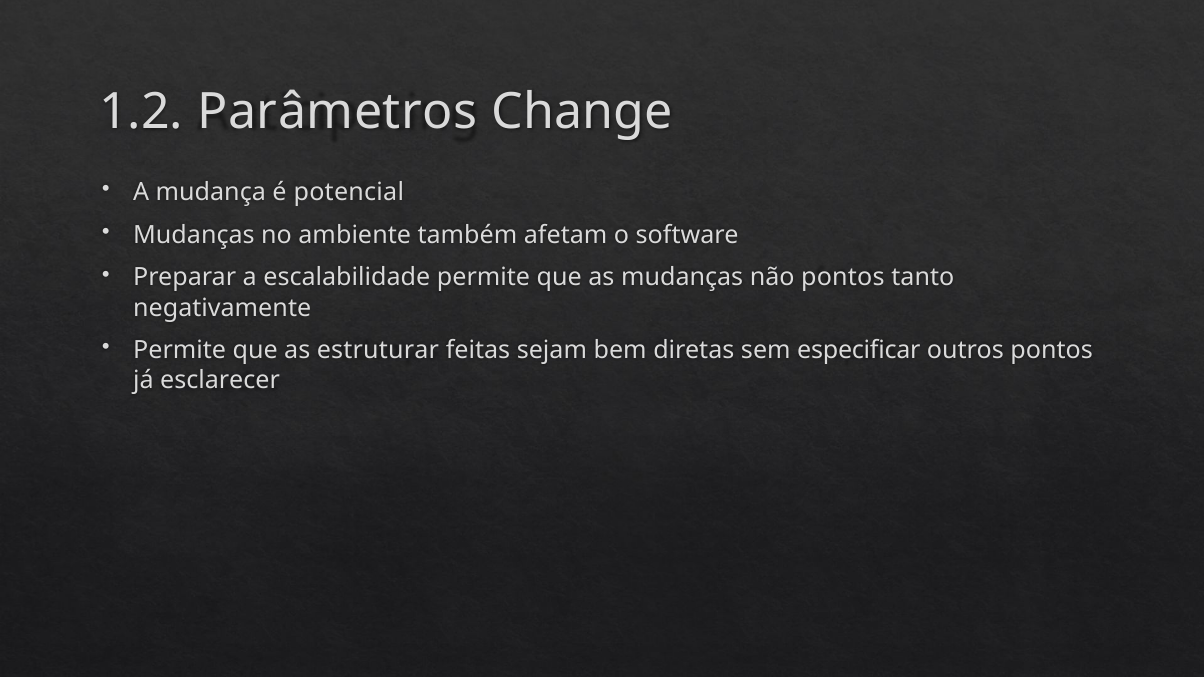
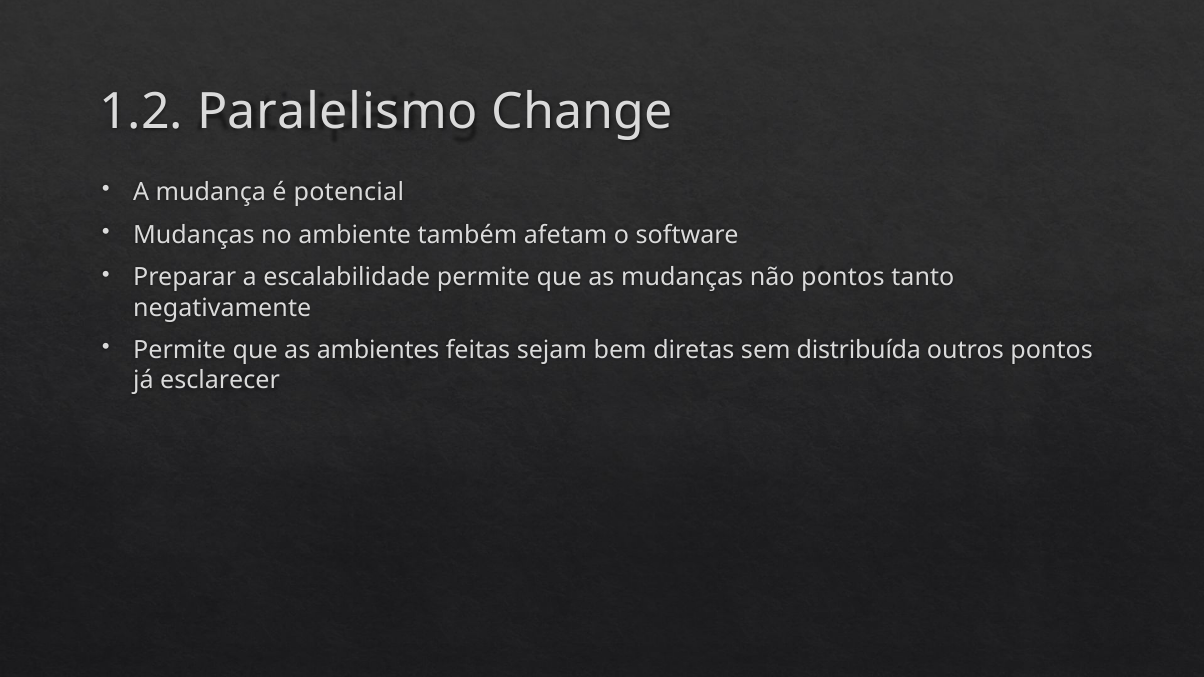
Parâmetros: Parâmetros -> Paralelismo
estruturar: estruturar -> ambientes
especificar: especificar -> distribuída
